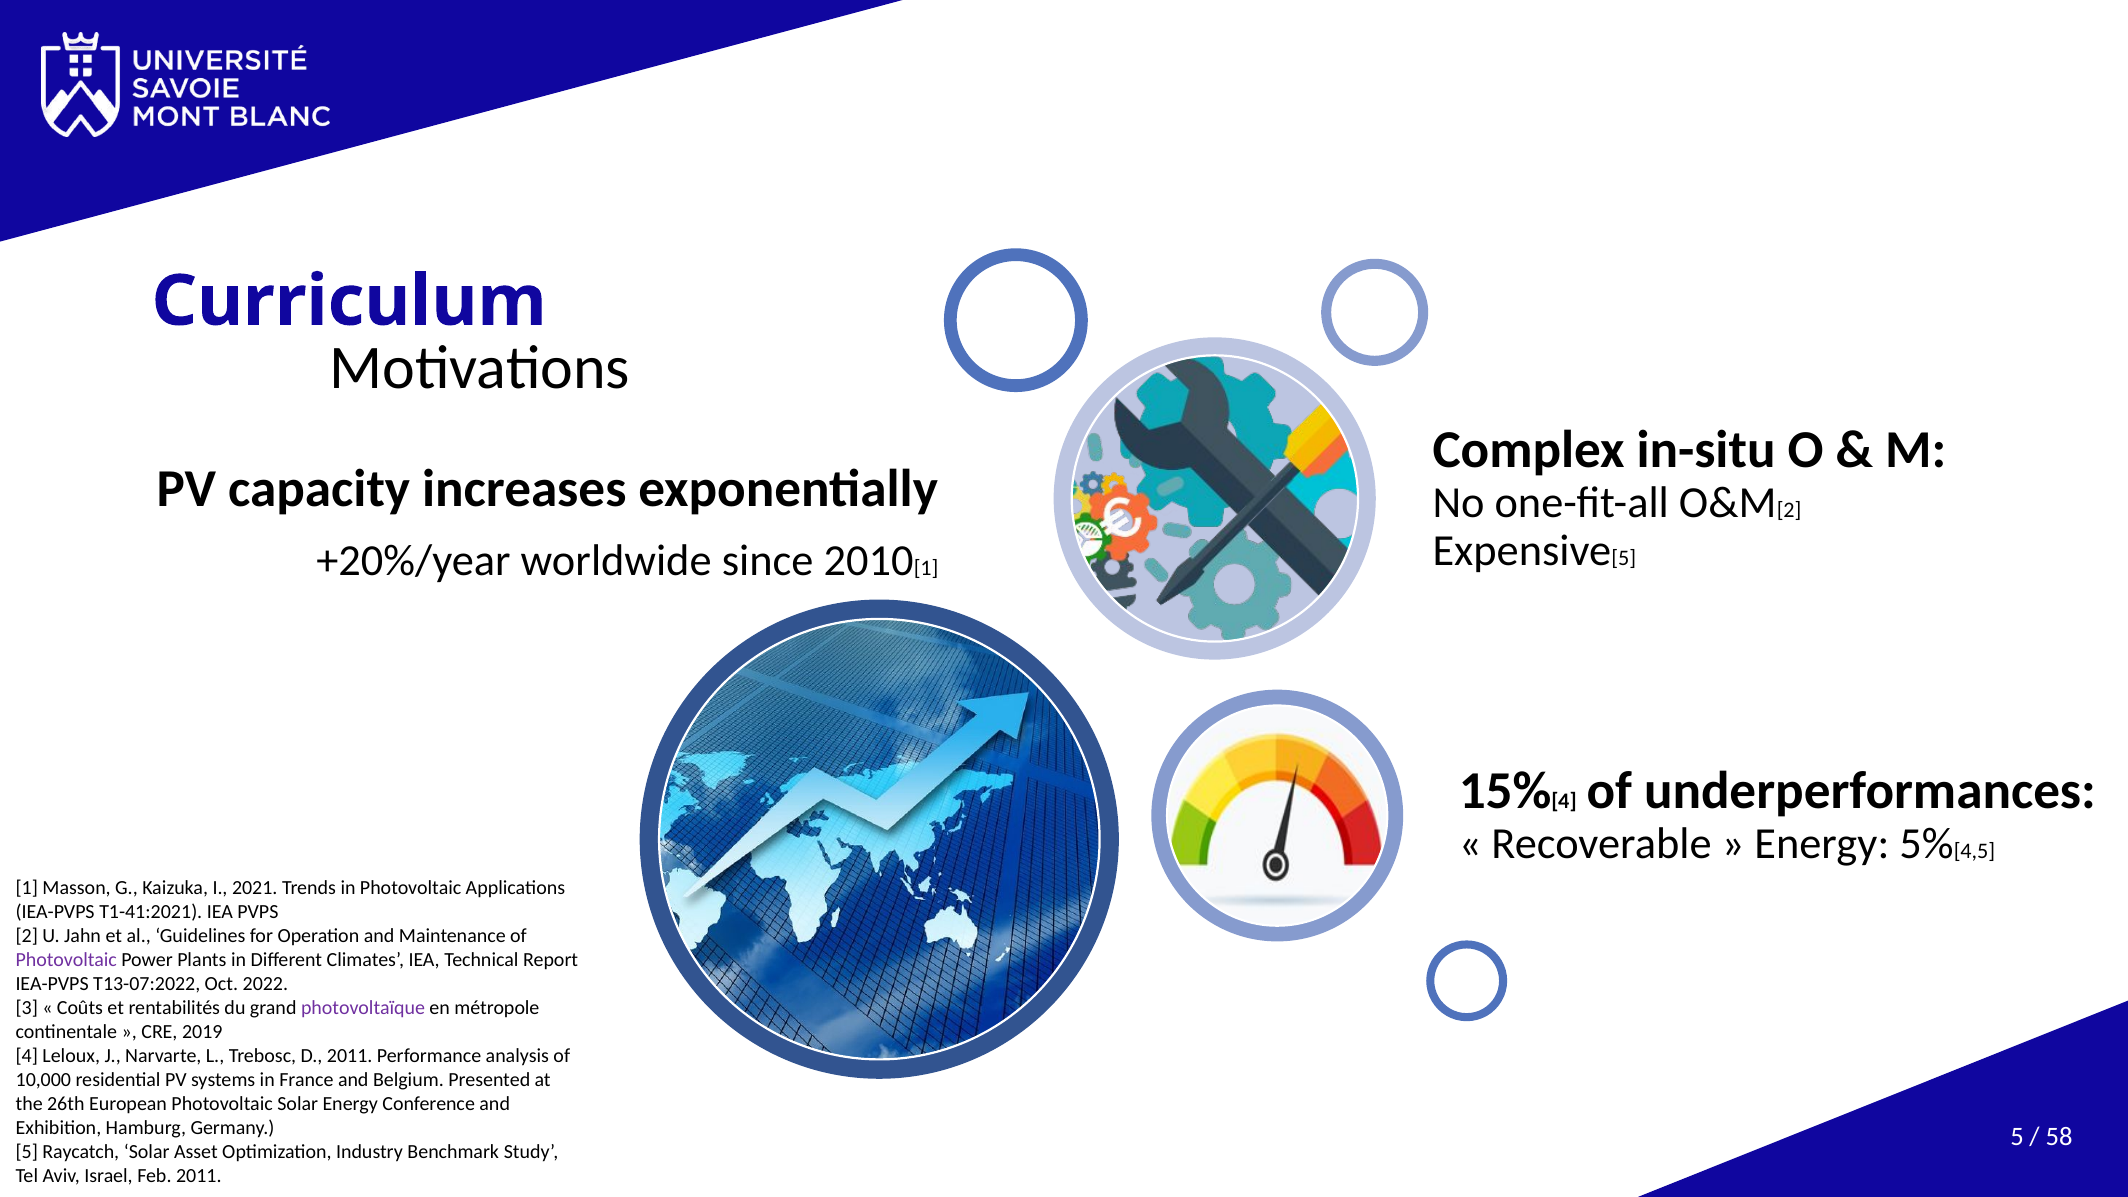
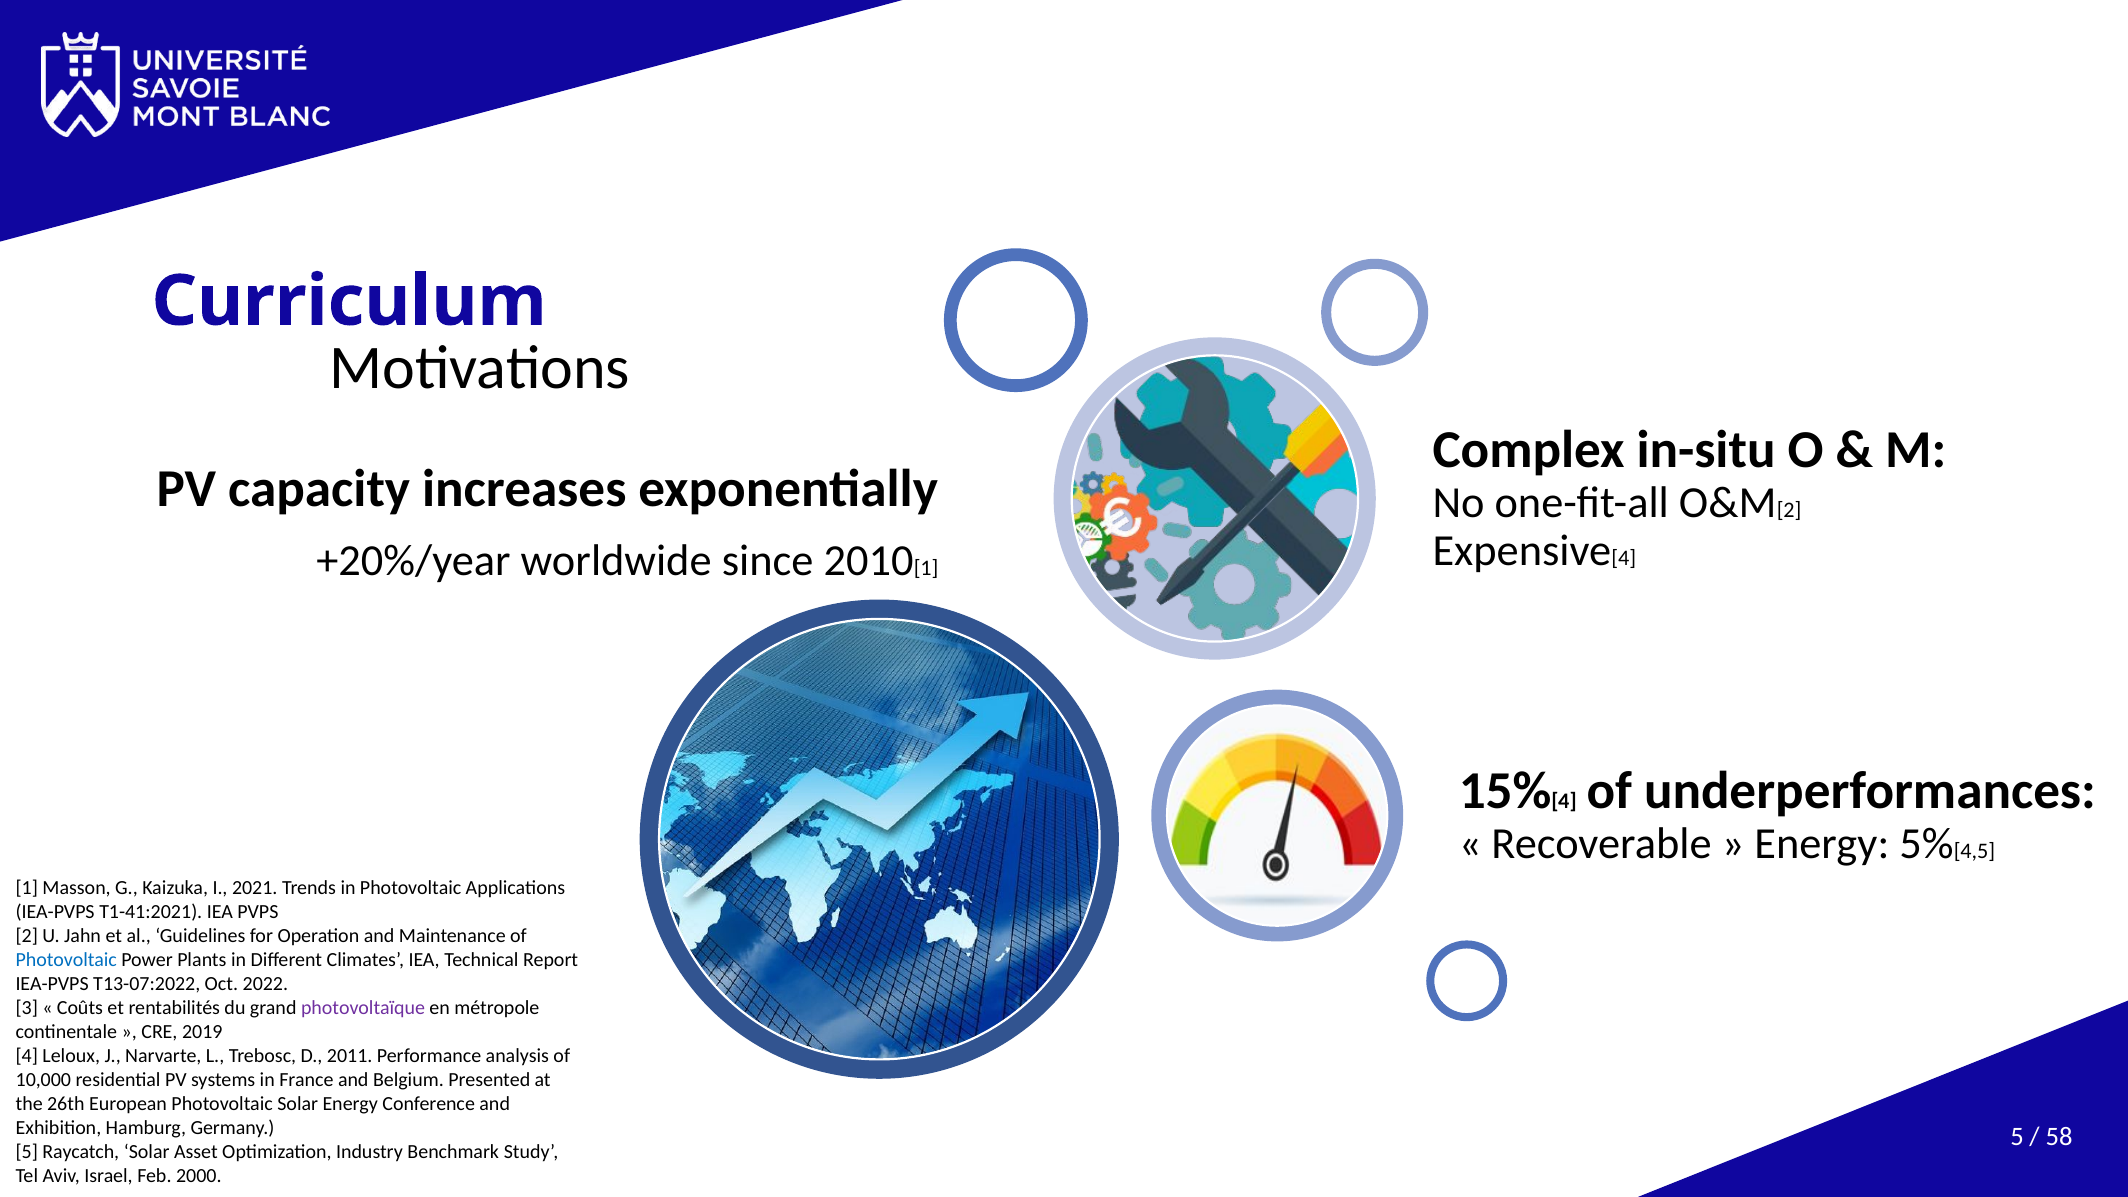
5 at (1624, 558): 5 -> 4
Photovoltaic at (66, 960) colour: purple -> blue
Feb 2011: 2011 -> 2000
